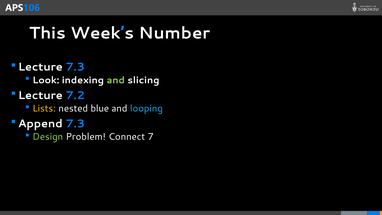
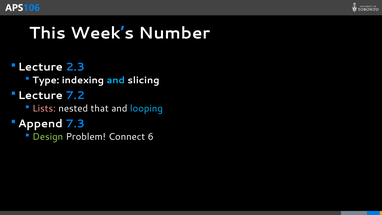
Lecture 7.3: 7.3 -> 2.3
Look: Look -> Type
and at (116, 80) colour: light green -> light blue
Lists colour: yellow -> pink
blue: blue -> that
7: 7 -> 6
